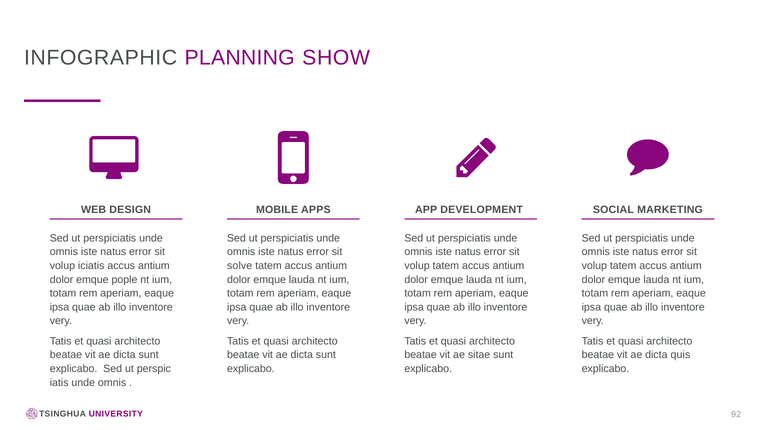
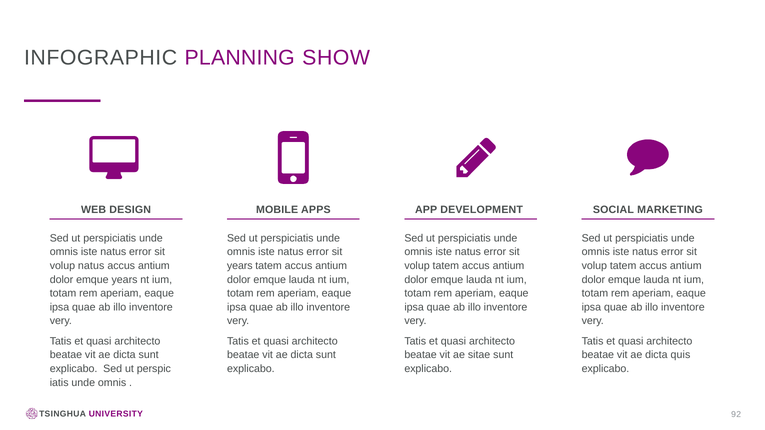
volup iciatis: iciatis -> natus
solve at (240, 266): solve -> years
emque pople: pople -> years
